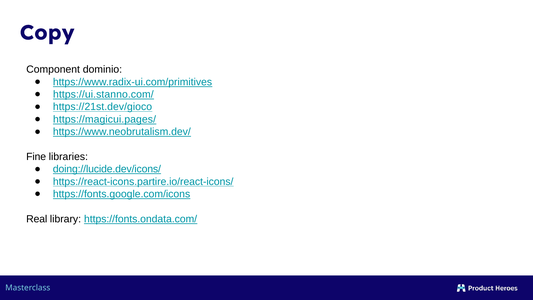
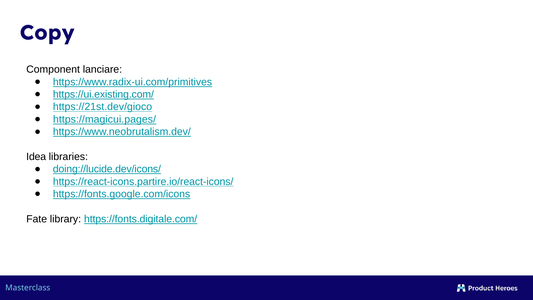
dominio: dominio -> lanciare
https://ui.stanno.com/: https://ui.stanno.com/ -> https://ui.existing.com/
Fine: Fine -> Idea
Real: Real -> Fate
https://fonts.ondata.com/: https://fonts.ondata.com/ -> https://fonts.digitale.com/
